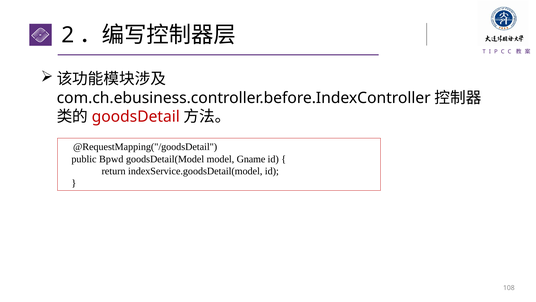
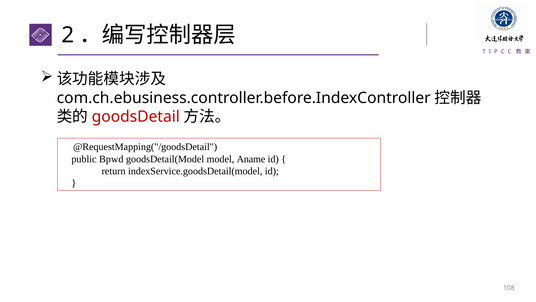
Gname: Gname -> Aname
